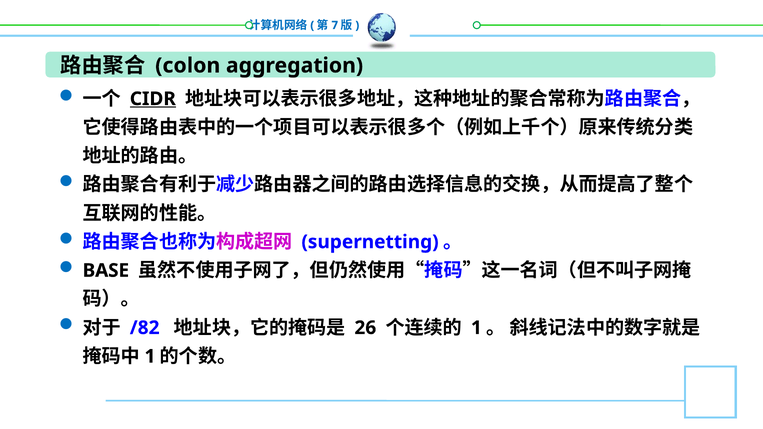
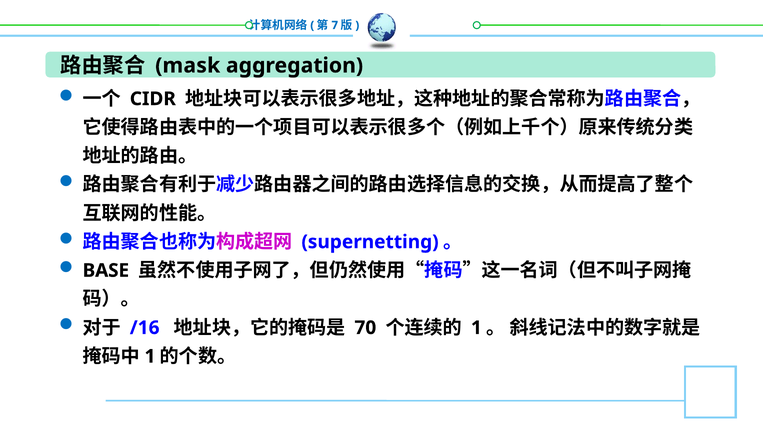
colon: colon -> mask
CIDR underline: present -> none
/82: /82 -> /16
26: 26 -> 70
